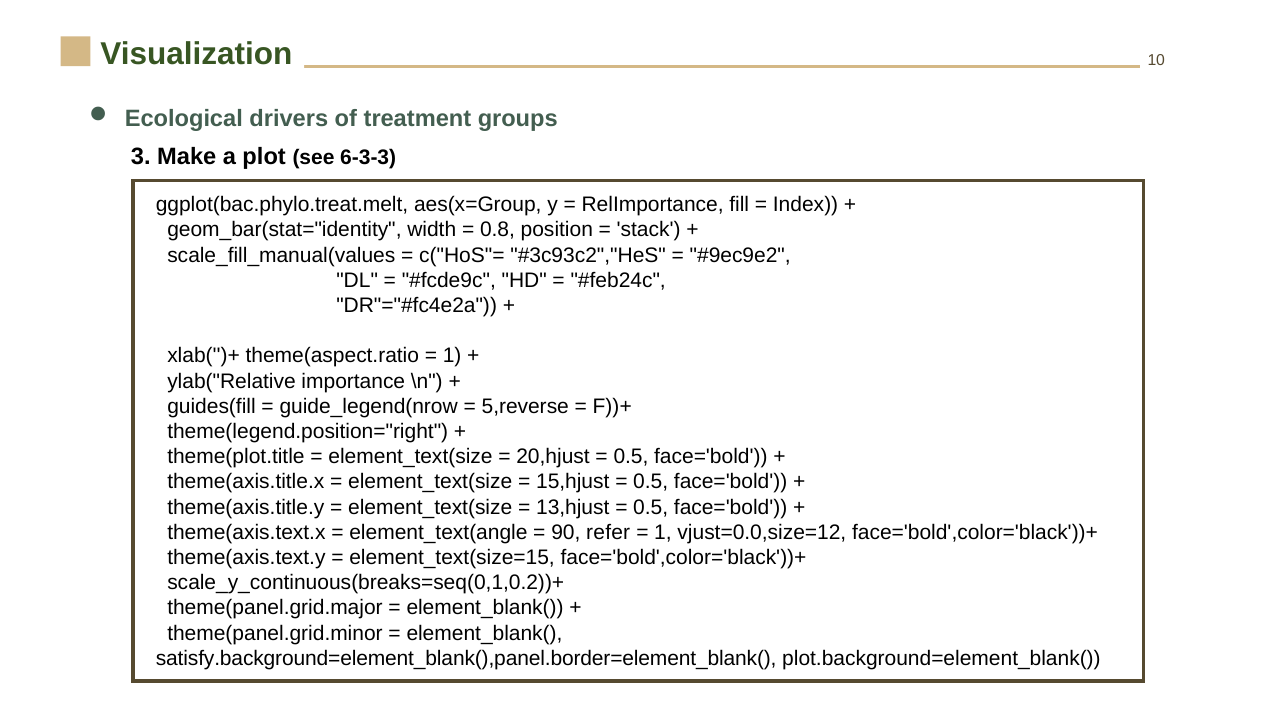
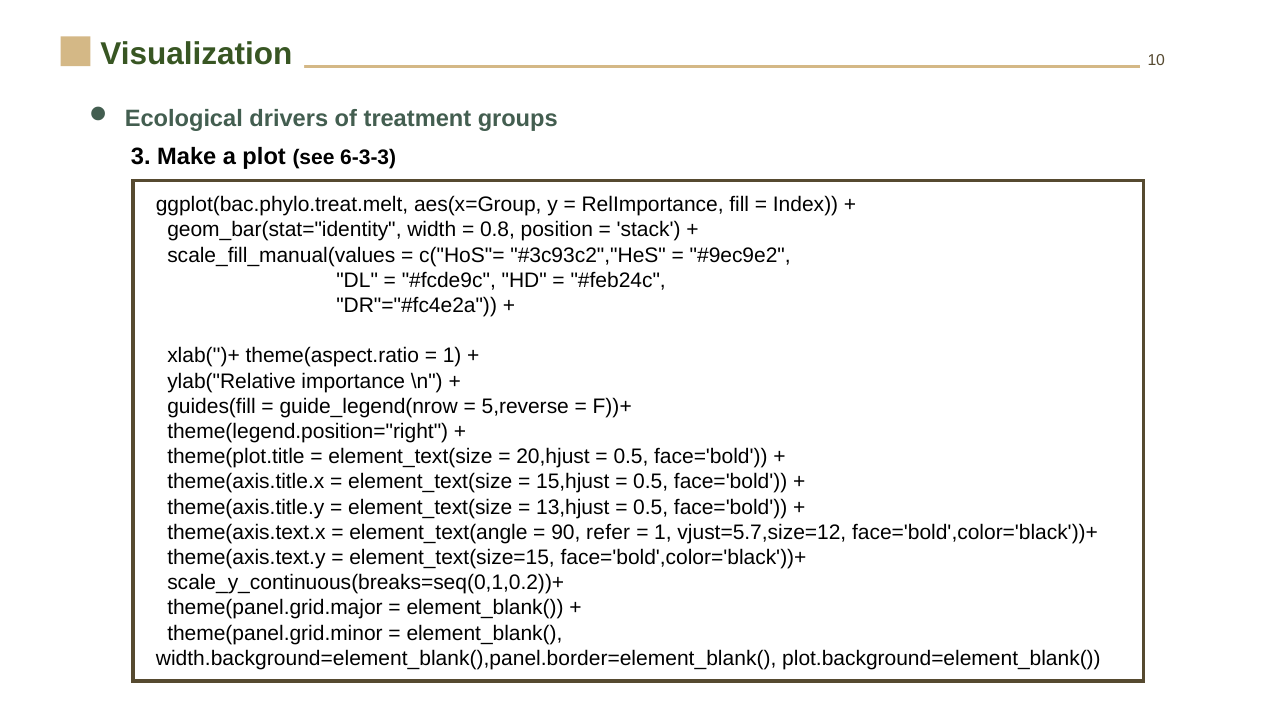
vjust=0.0,size=12: vjust=0.0,size=12 -> vjust=5.7,size=12
satisfy.background=element_blank(),panel.border=element_blank(: satisfy.background=element_blank(),panel.border=element_blank( -> width.background=element_blank(),panel.border=element_blank(
